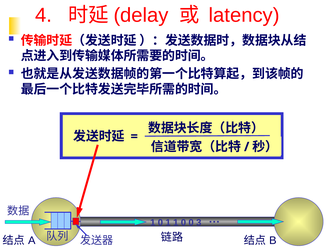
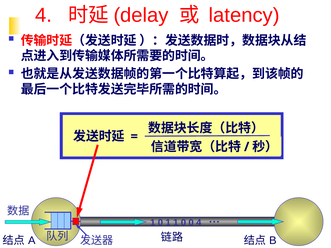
0 3: 3 -> 4
